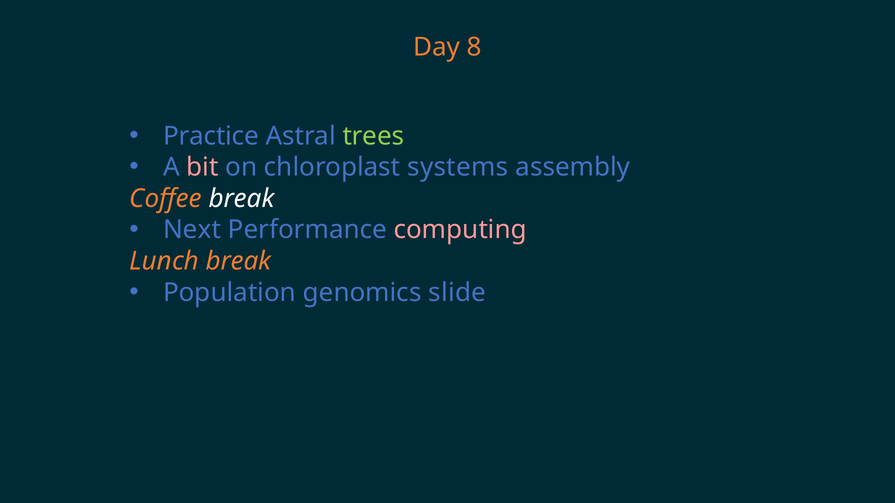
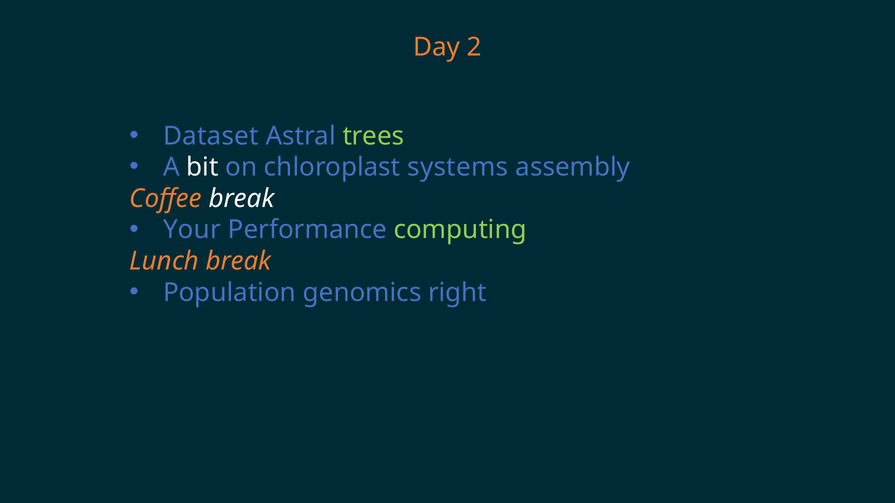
8: 8 -> 2
Practice: Practice -> Dataset
bit colour: pink -> white
Next: Next -> Your
computing colour: pink -> light green
slide: slide -> right
